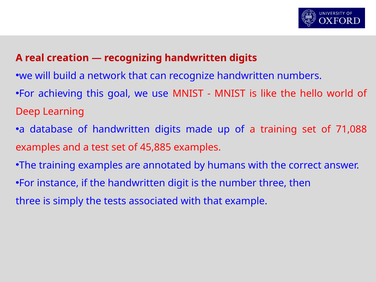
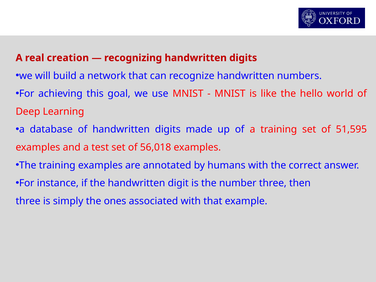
71,088: 71,088 -> 51,595
45,885: 45,885 -> 56,018
tests: tests -> ones
